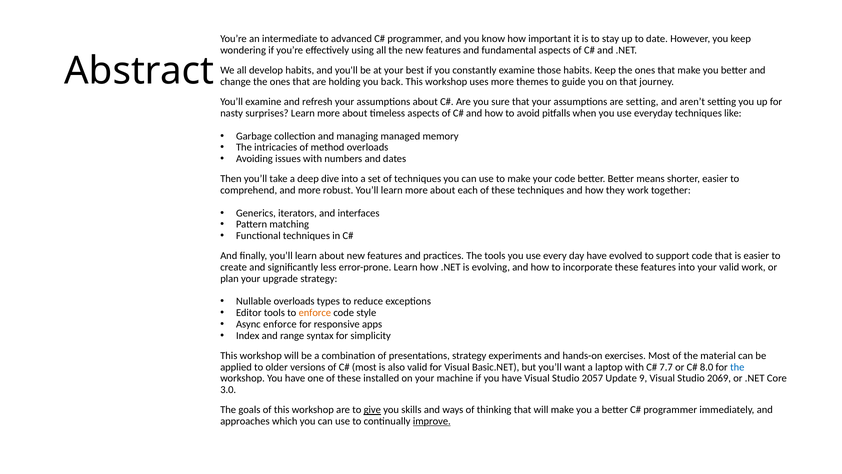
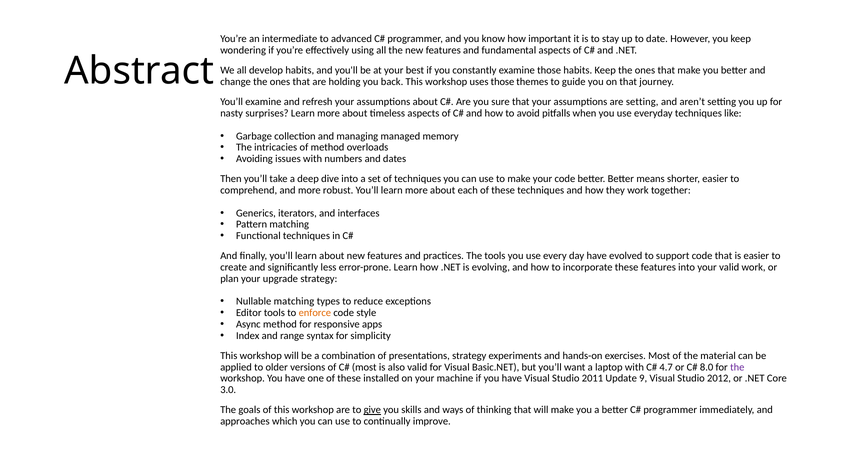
uses more: more -> those
Nullable overloads: overloads -> matching
Async enforce: enforce -> method
7.7: 7.7 -> 4.7
the at (737, 367) colour: blue -> purple
2057: 2057 -> 2011
2069: 2069 -> 2012
improve underline: present -> none
